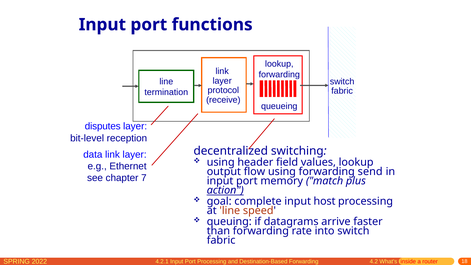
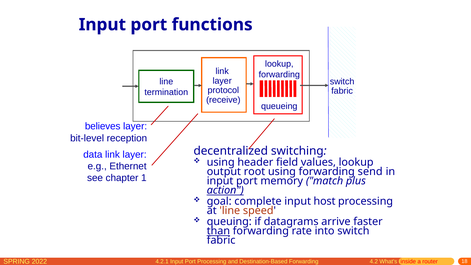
disputes: disputes -> believes
flow: flow -> root
7: 7 -> 1
than underline: none -> present
